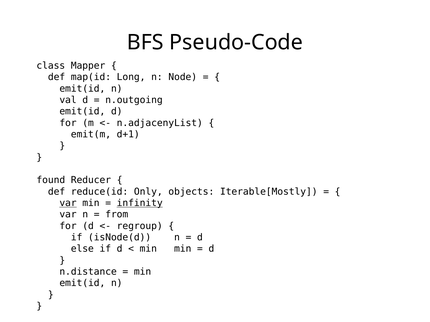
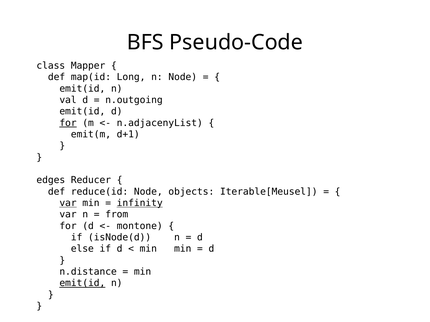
for at (68, 123) underline: none -> present
found: found -> edges
reduce(id Only: Only -> Node
Iterable[Mostly: Iterable[Mostly -> Iterable[Meusel
regroup: regroup -> montone
emit(id at (82, 284) underline: none -> present
